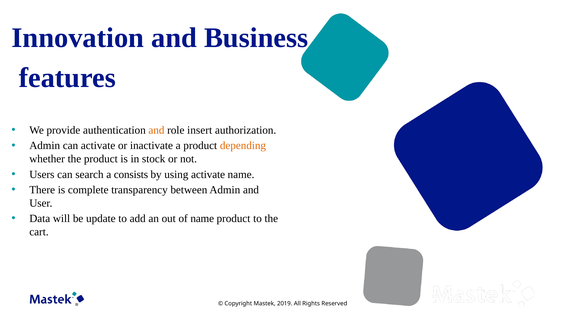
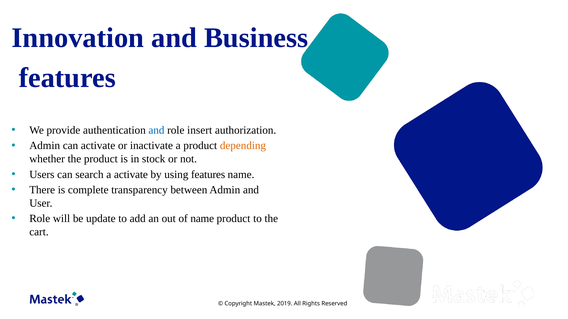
and at (156, 130) colour: orange -> blue
a consists: consists -> activate
using activate: activate -> features
Data at (40, 219): Data -> Role
